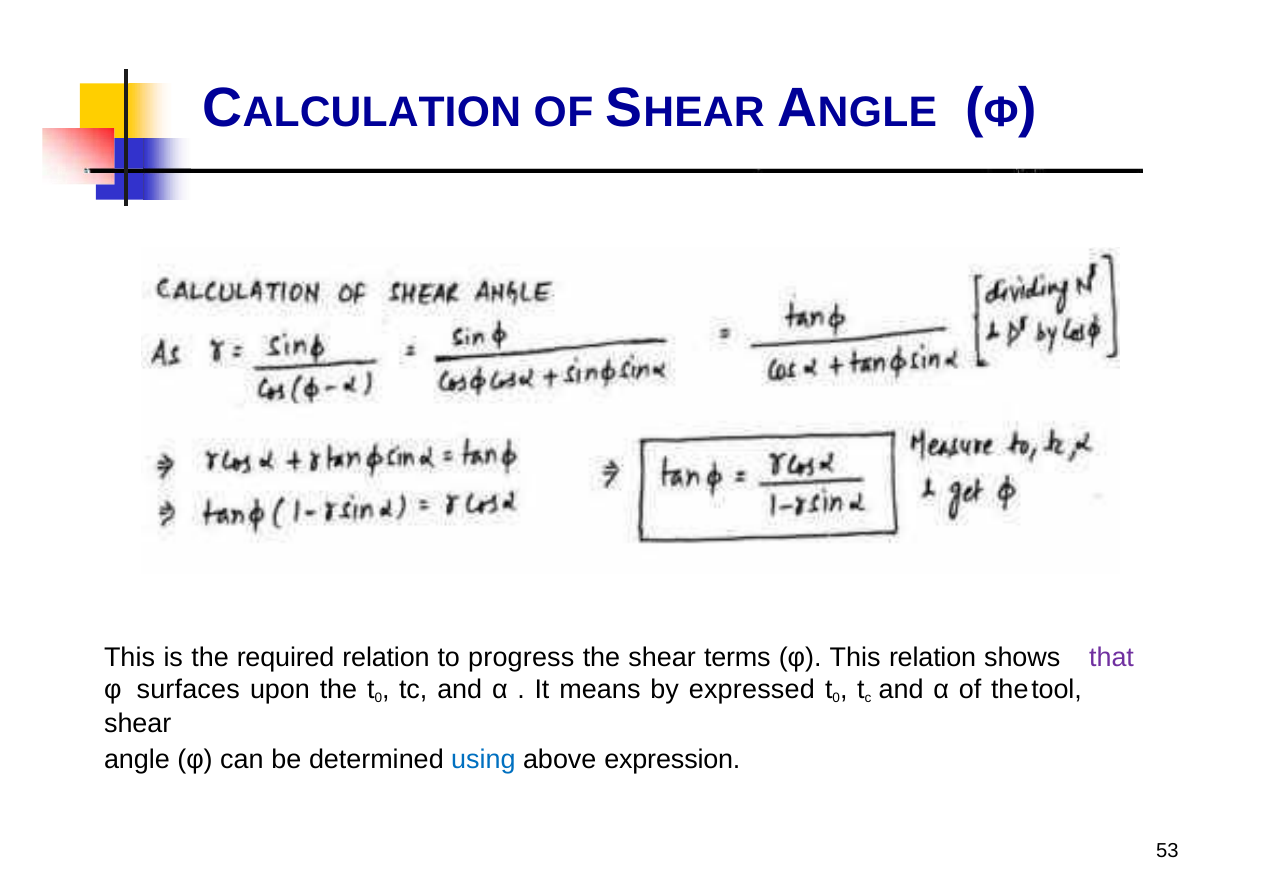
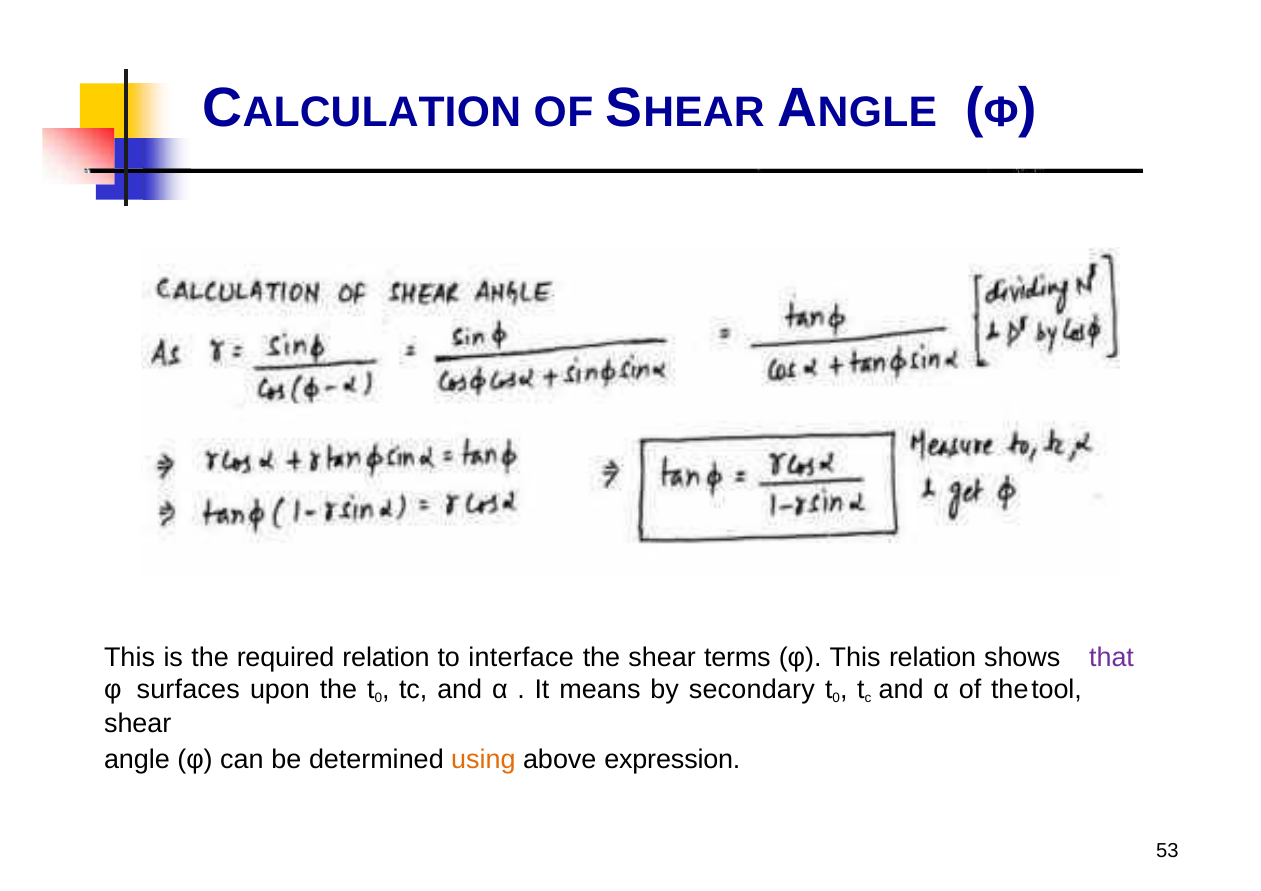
progress: progress -> interface
expressed: expressed -> secondary
using colour: blue -> orange
